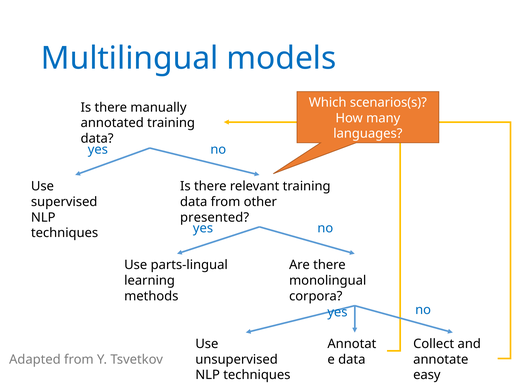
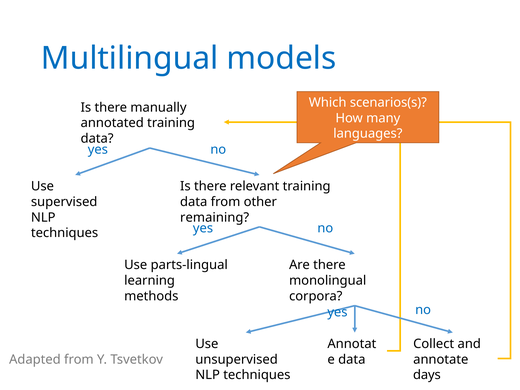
presented: presented -> remaining
easy: easy -> days
